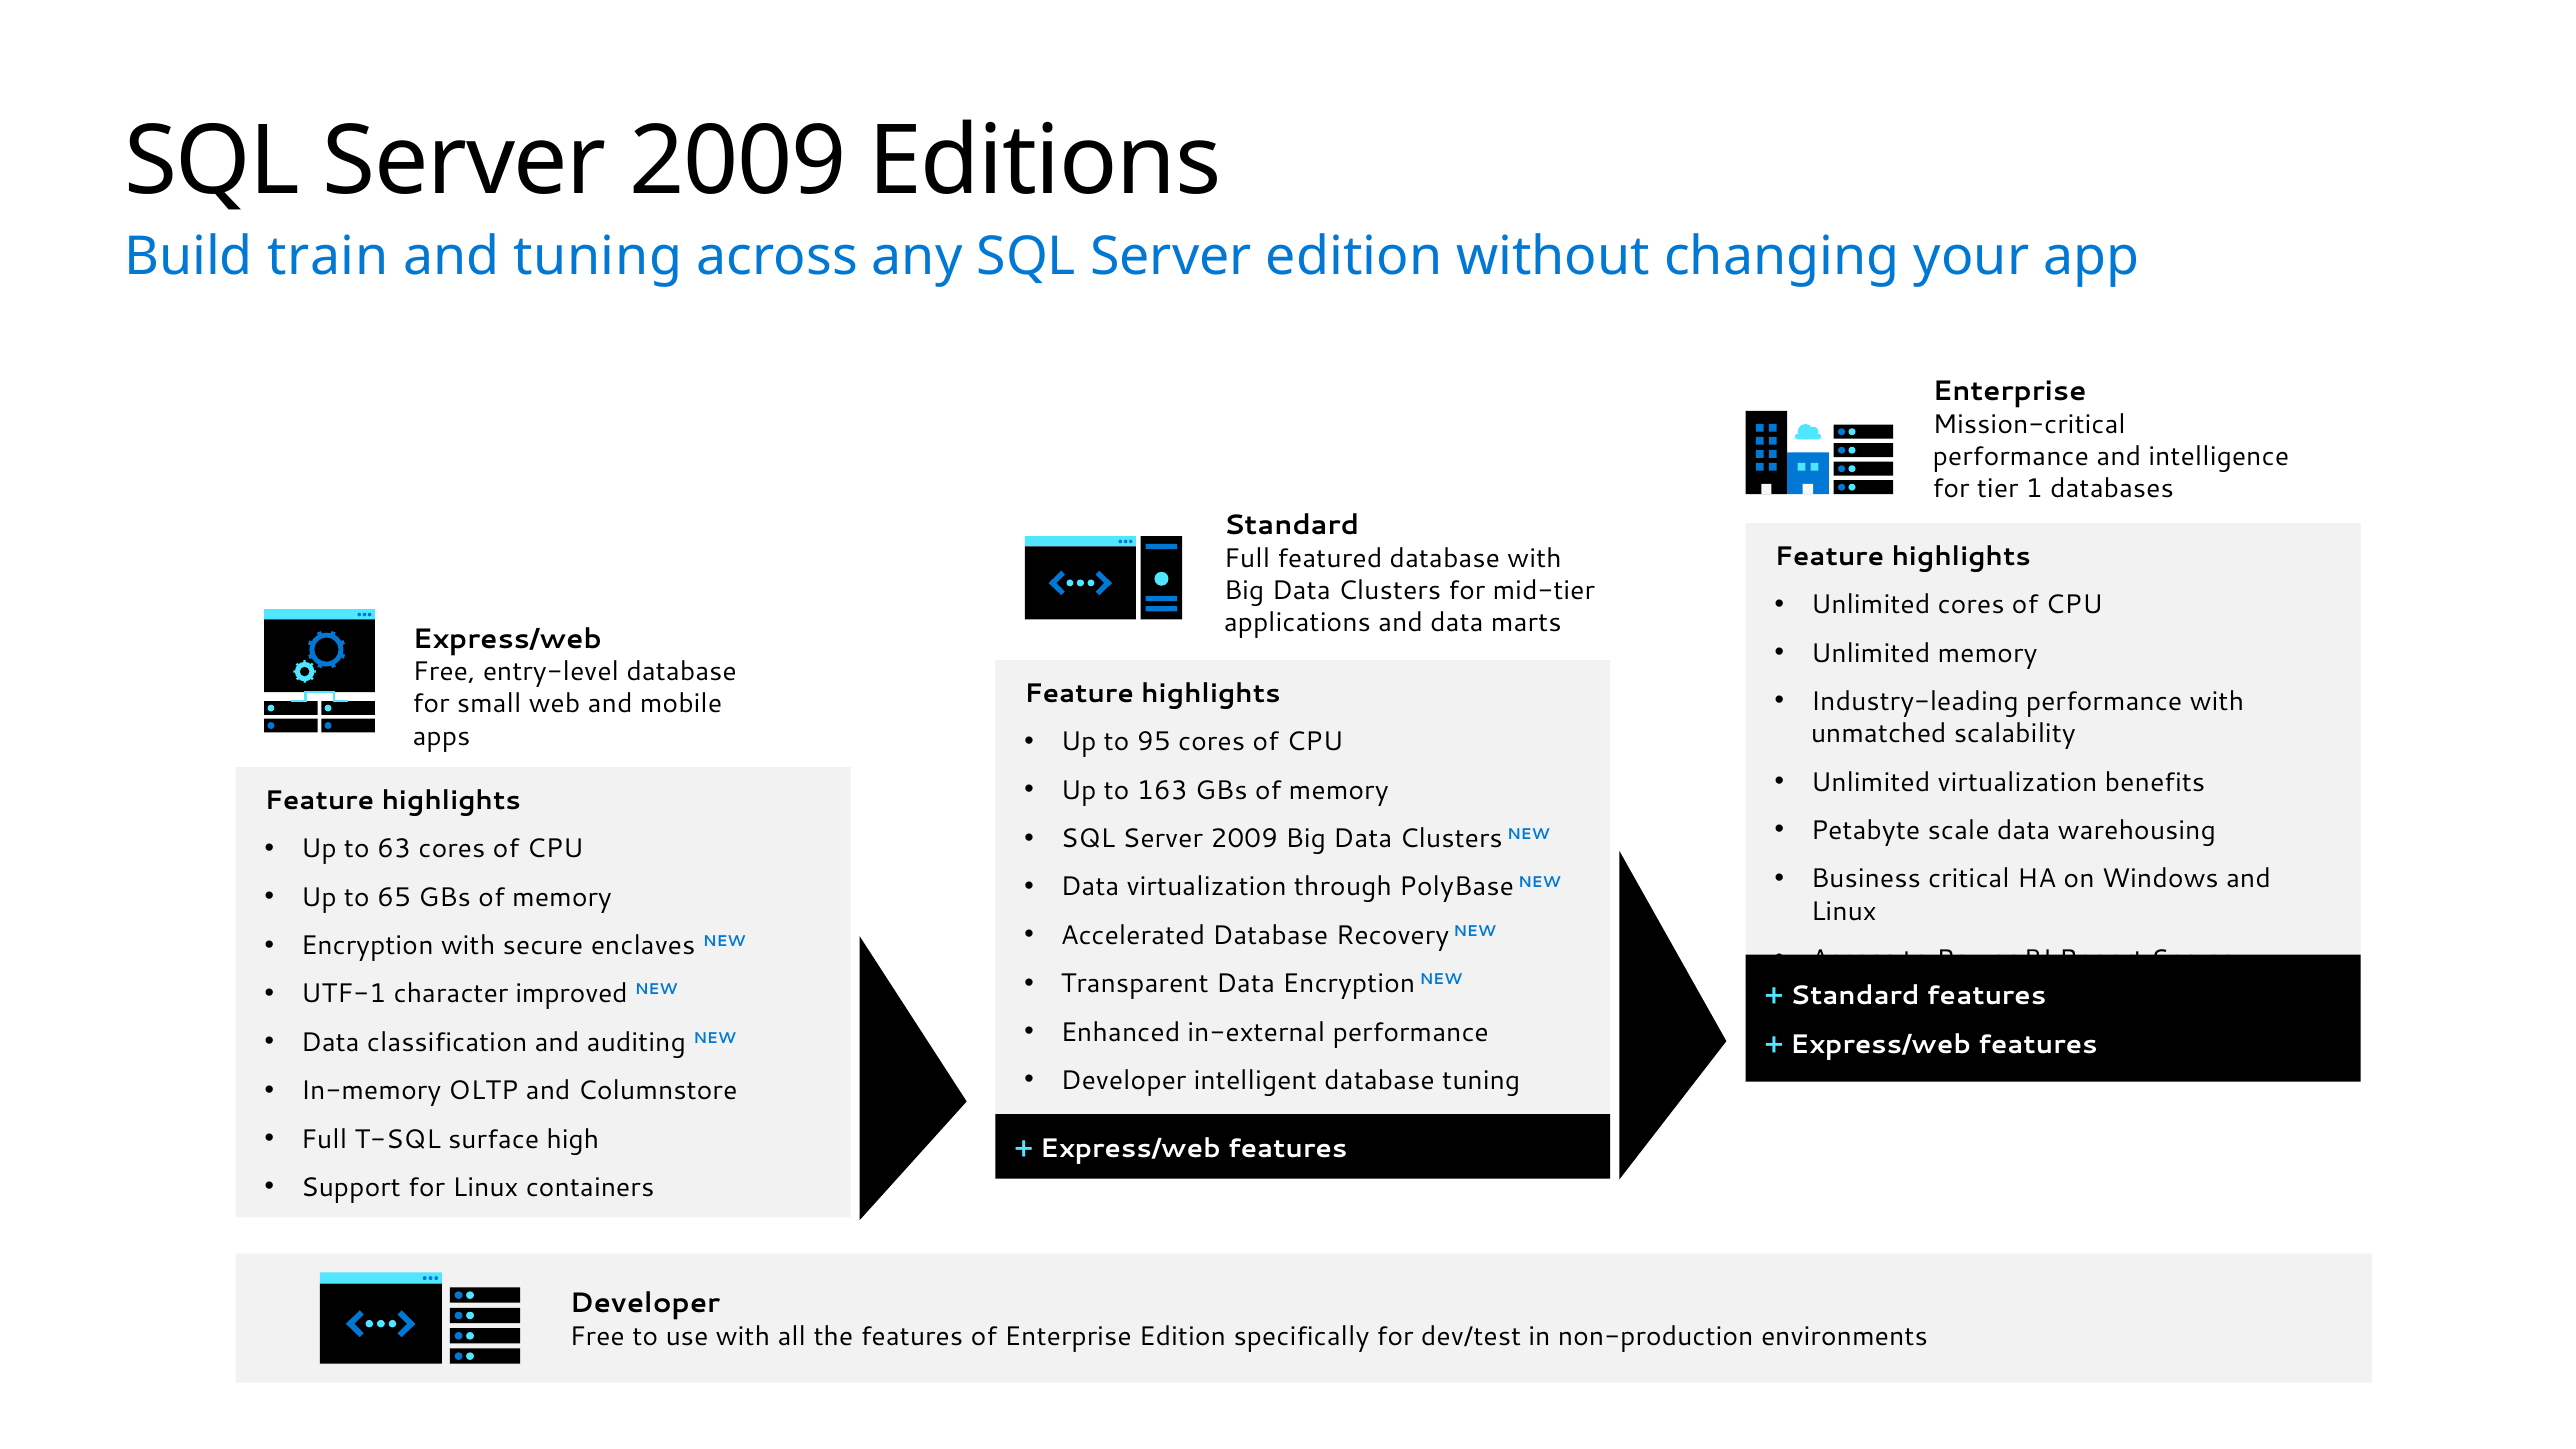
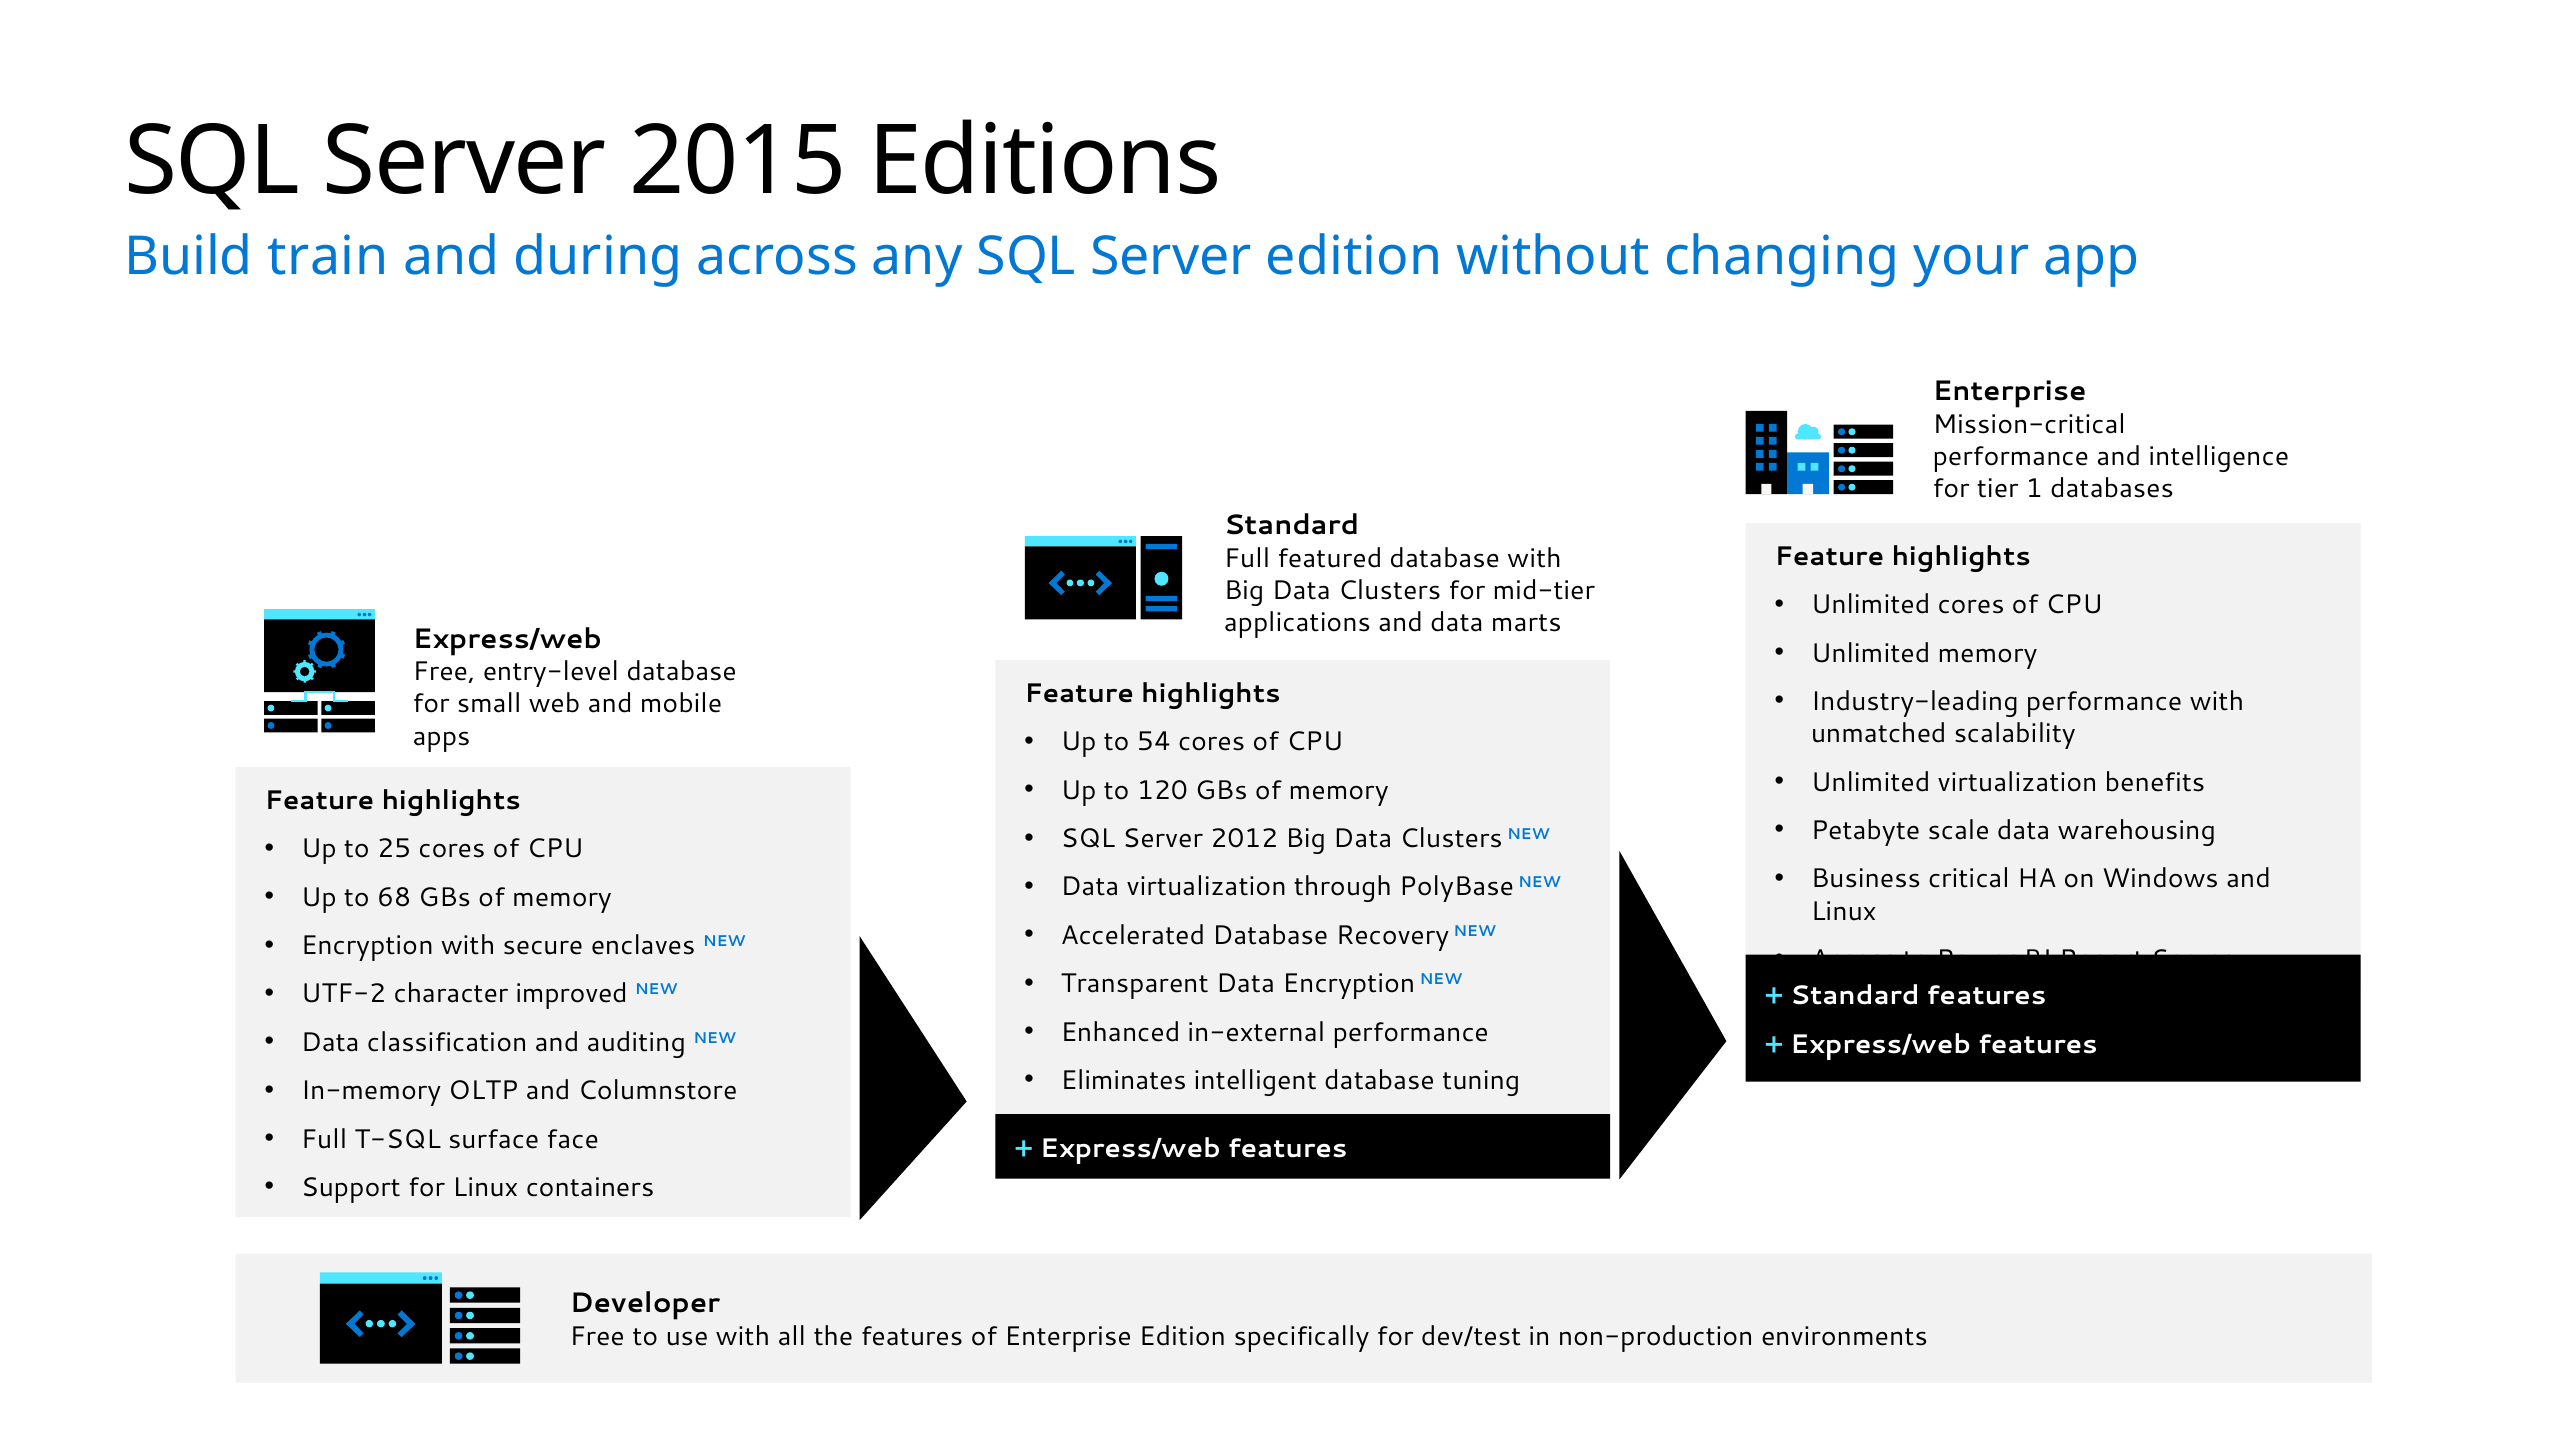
2009 at (738, 161): 2009 -> 2015
and tuning: tuning -> during
95: 95 -> 54
163: 163 -> 120
2009 at (1244, 839): 2009 -> 2012
63: 63 -> 25
65: 65 -> 68
UTF-1: UTF-1 -> UTF-2
Developer at (1124, 1081): Developer -> Eliminates
high: high -> face
